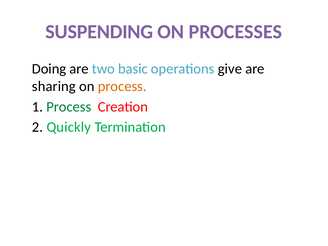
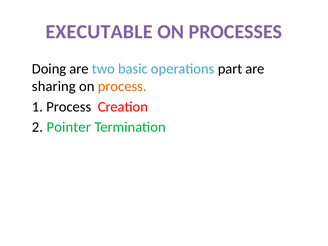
SUSPENDING: SUSPENDING -> EXECUTABLE
give: give -> part
Process at (69, 107) colour: green -> black
Quickly: Quickly -> Pointer
